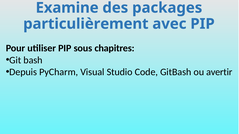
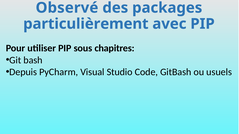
Examine: Examine -> Observé
avertir: avertir -> usuels
